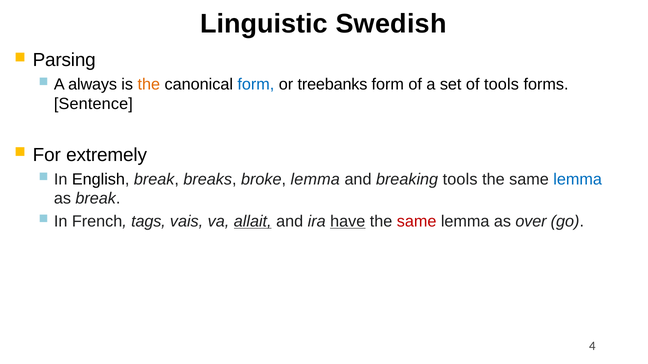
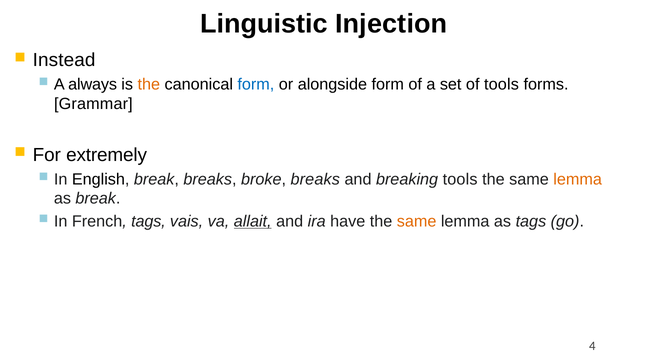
Swedish: Swedish -> Injection
Parsing: Parsing -> Instead
treebanks: treebanks -> alongside
Sentence: Sentence -> Grammar
broke lemma: lemma -> breaks
lemma at (578, 179) colour: blue -> orange
have underline: present -> none
same at (417, 222) colour: red -> orange
as over: over -> tags
